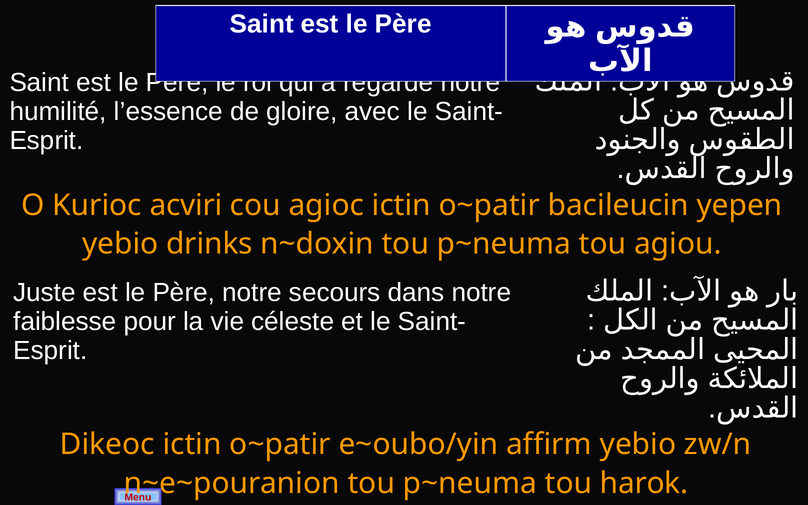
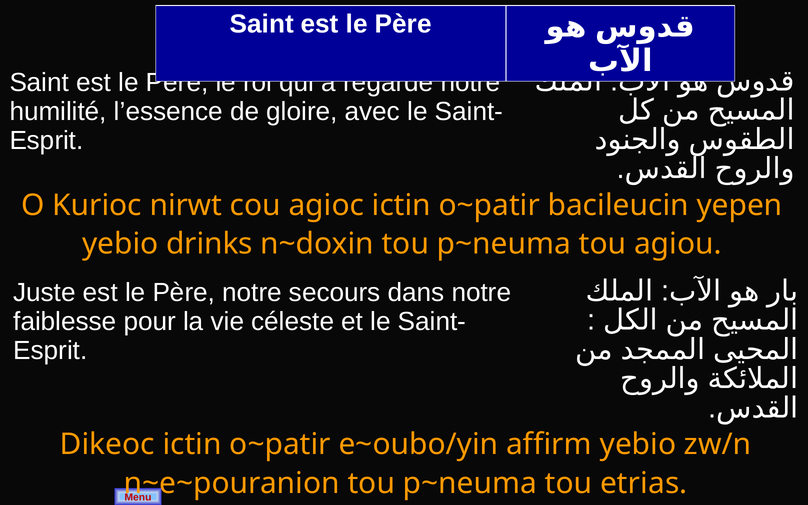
acviri: acviri -> nirwt
harok: harok -> etrias
